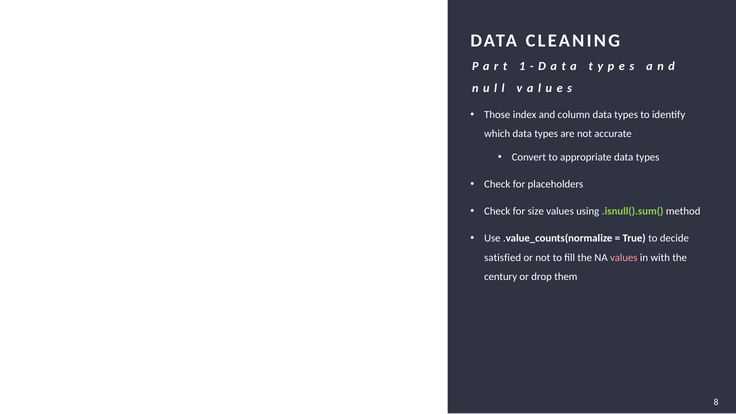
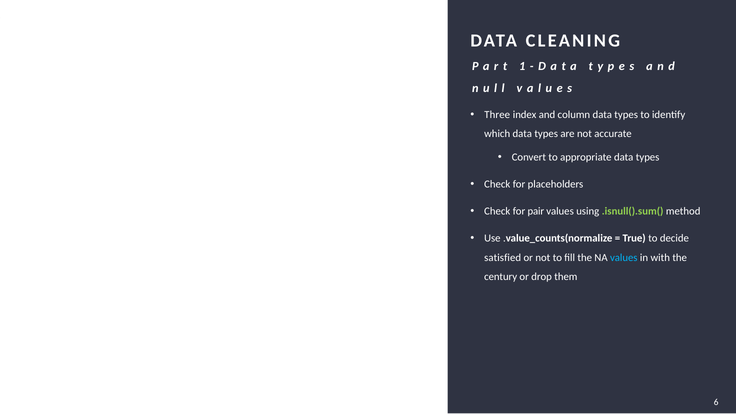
Those: Those -> Three
size: size -> pair
values at (624, 258) colour: pink -> light blue
8: 8 -> 6
